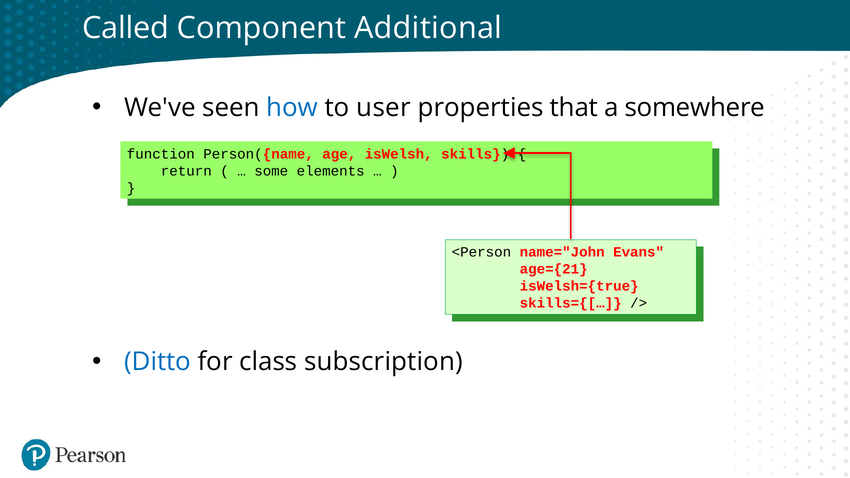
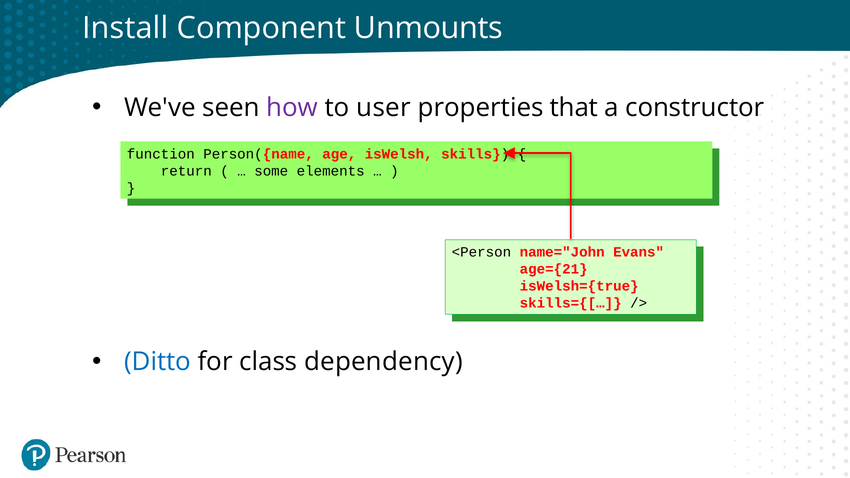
Called: Called -> Install
Additional: Additional -> Unmounts
how colour: blue -> purple
somewhere: somewhere -> constructor
subscription: subscription -> dependency
